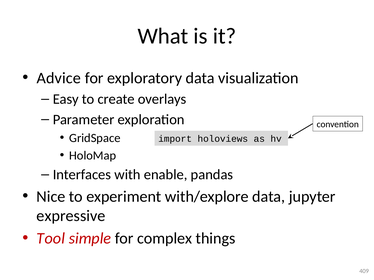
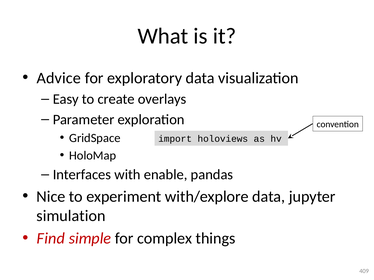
expressive: expressive -> simulation
Tool: Tool -> Find
